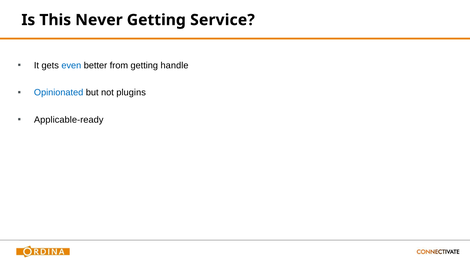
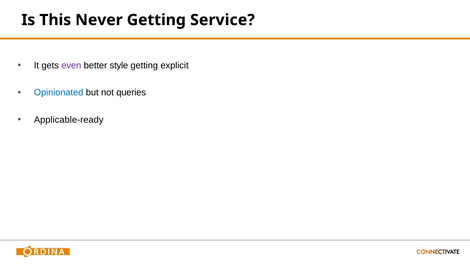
even colour: blue -> purple
from: from -> style
handle: handle -> explicit
plugins: plugins -> queries
